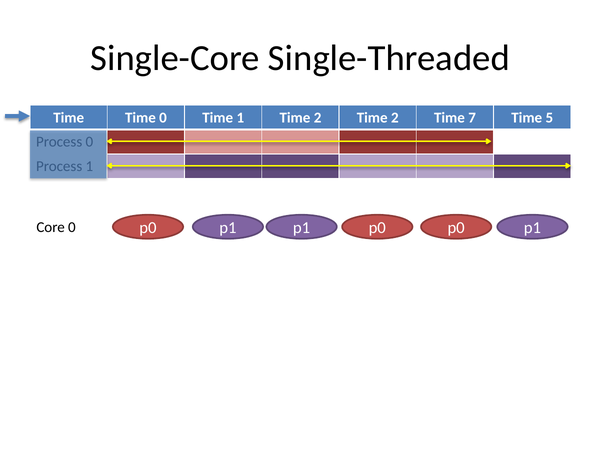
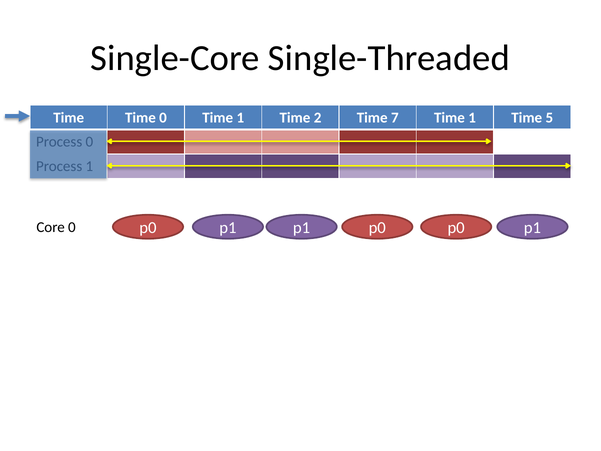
2 Time 2: 2 -> 7
7 at (472, 118): 7 -> 1
